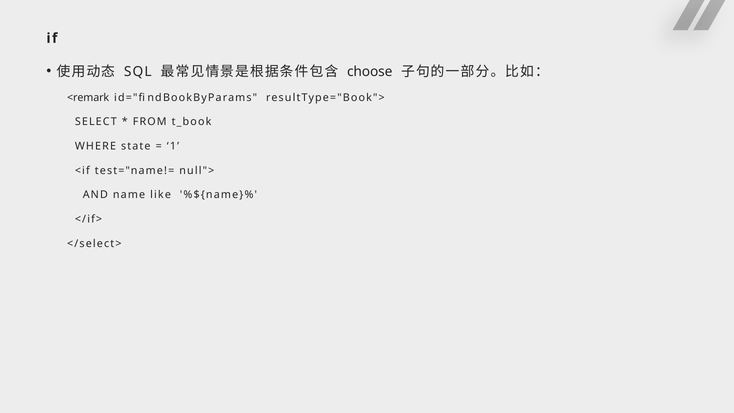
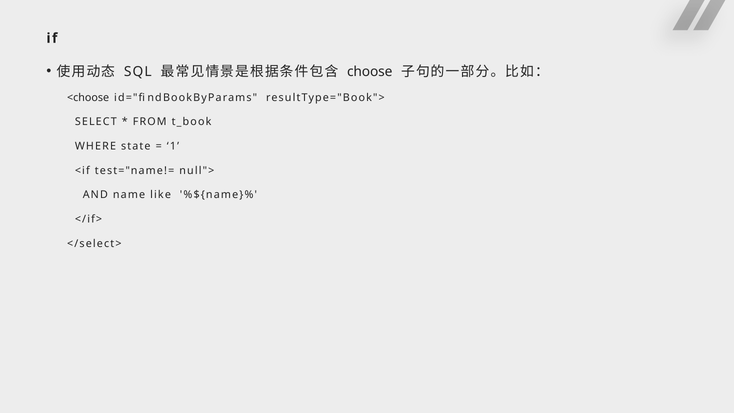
<remark: <remark -> <choose
